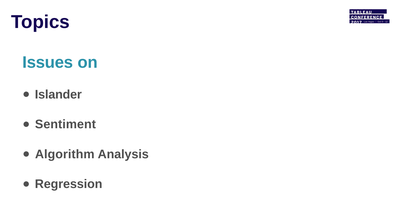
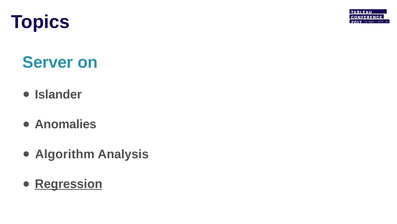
Issues: Issues -> Server
Sentiment: Sentiment -> Anomalies
Regression underline: none -> present
